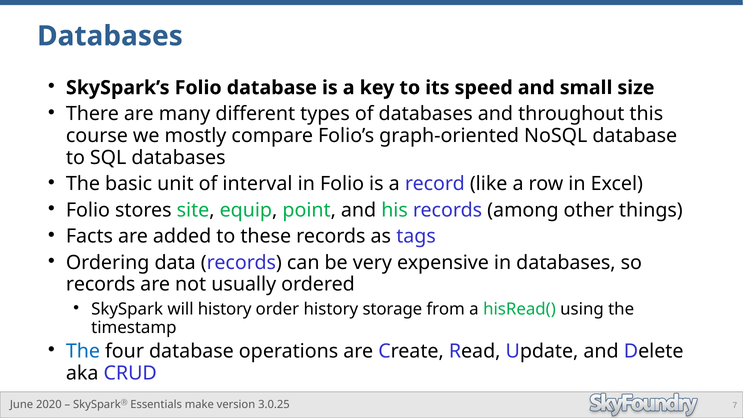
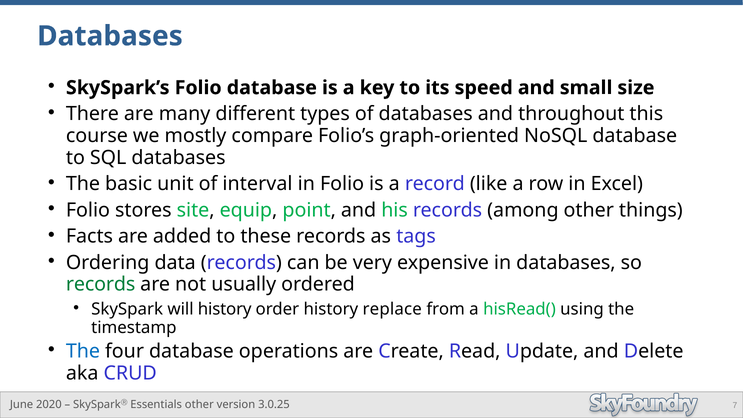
records at (101, 284) colour: black -> green
storage: storage -> replace
make at (199, 405): make -> other
